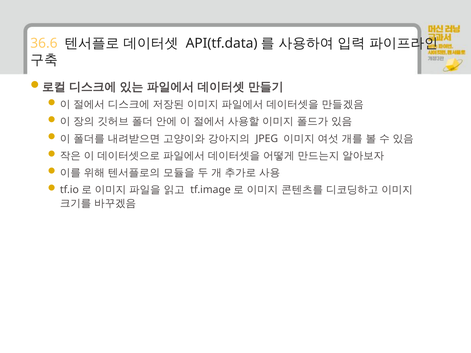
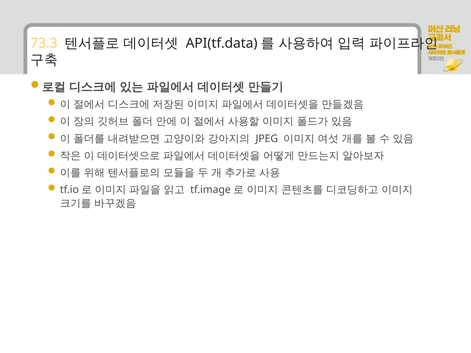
36.6: 36.6 -> 73.3
